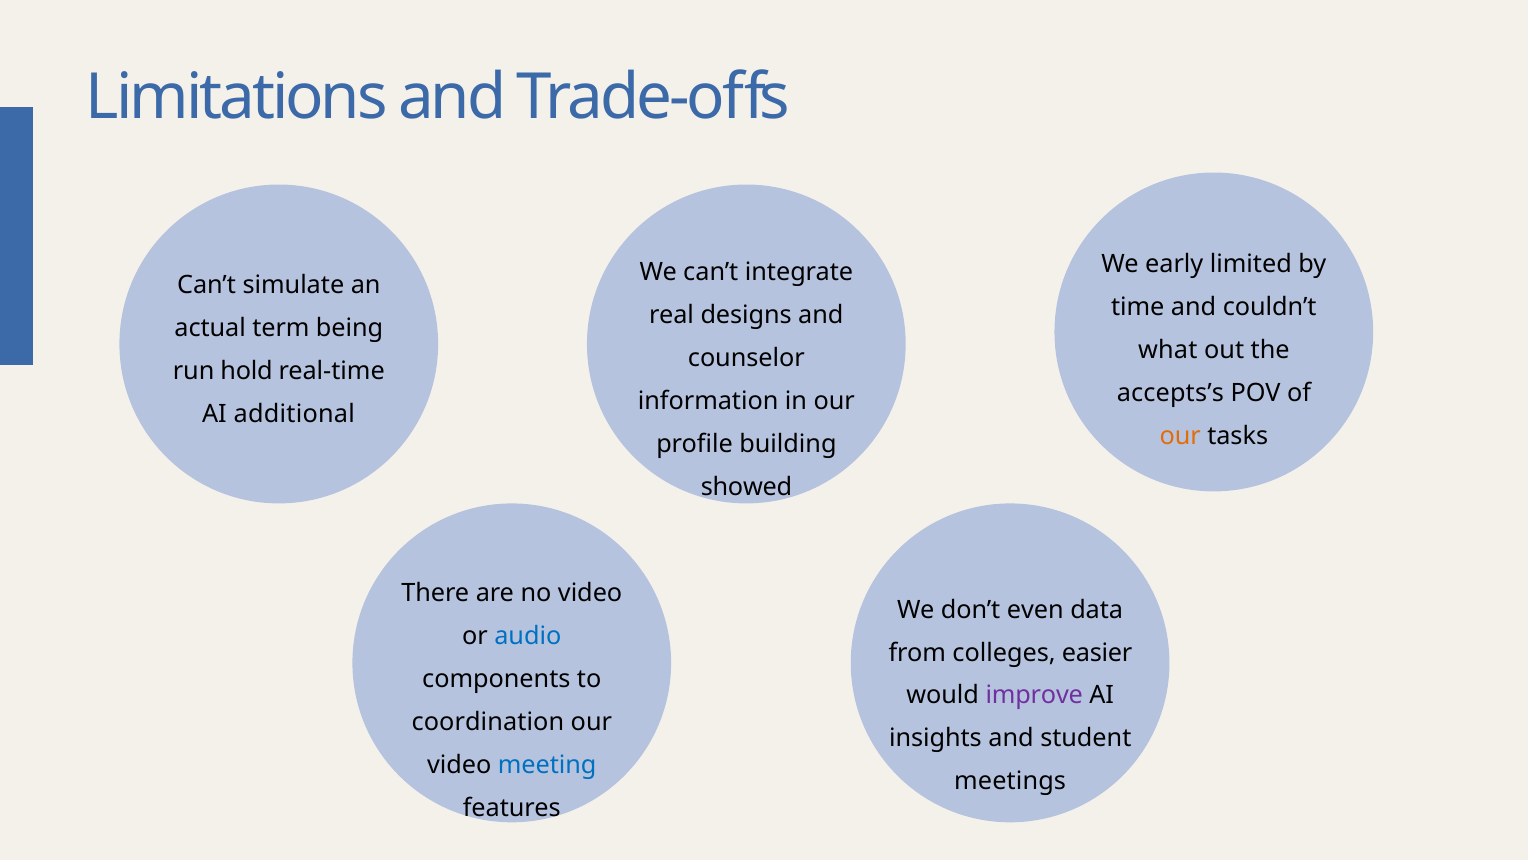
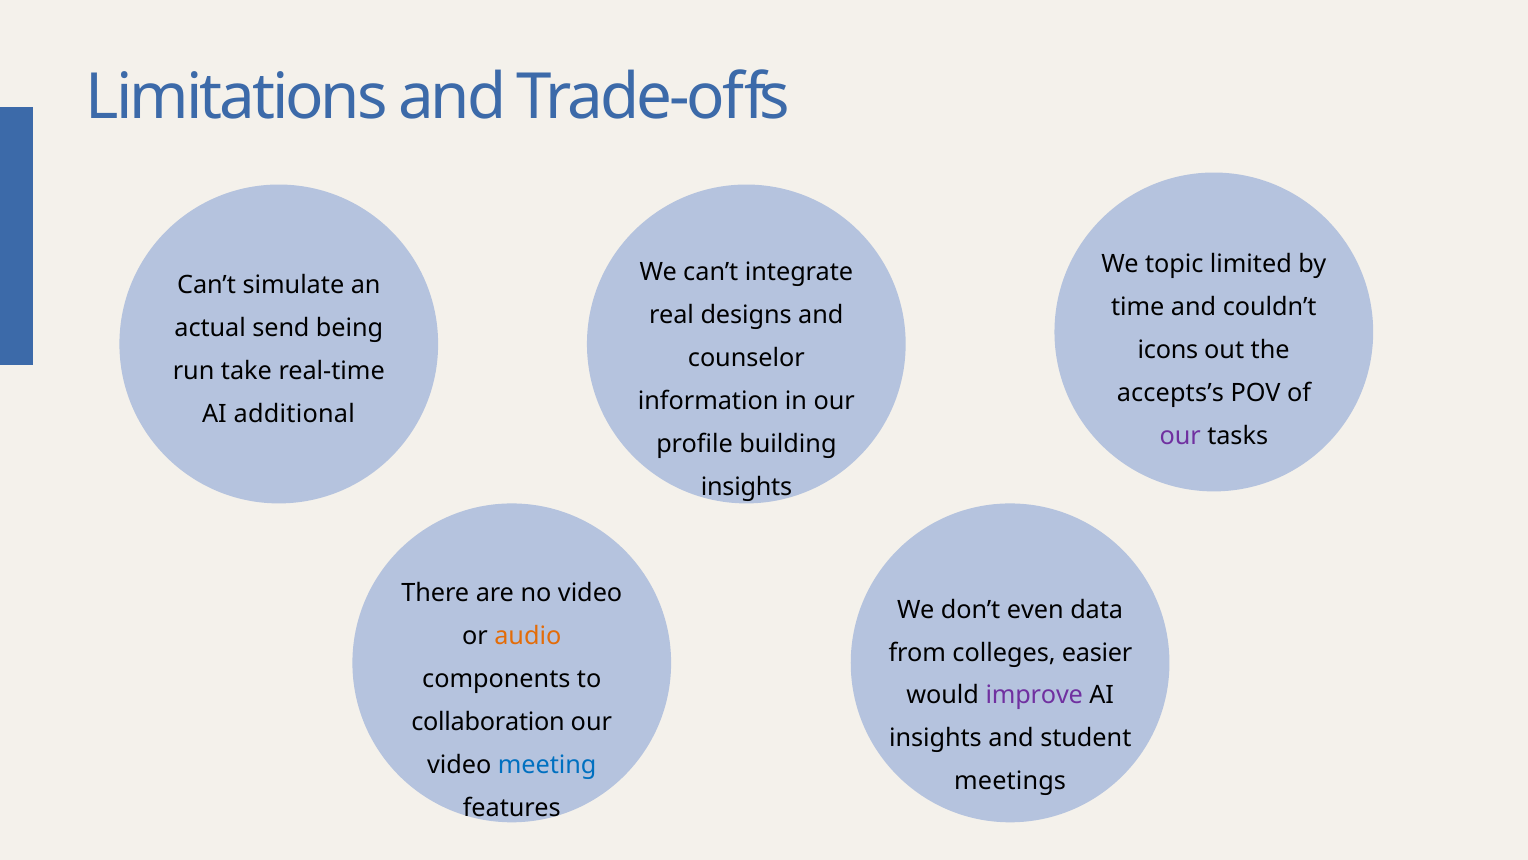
early: early -> topic
term: term -> send
what: what -> icons
hold: hold -> take
our at (1180, 436) colour: orange -> purple
showed at (746, 486): showed -> insights
audio colour: blue -> orange
coordination: coordination -> collaboration
